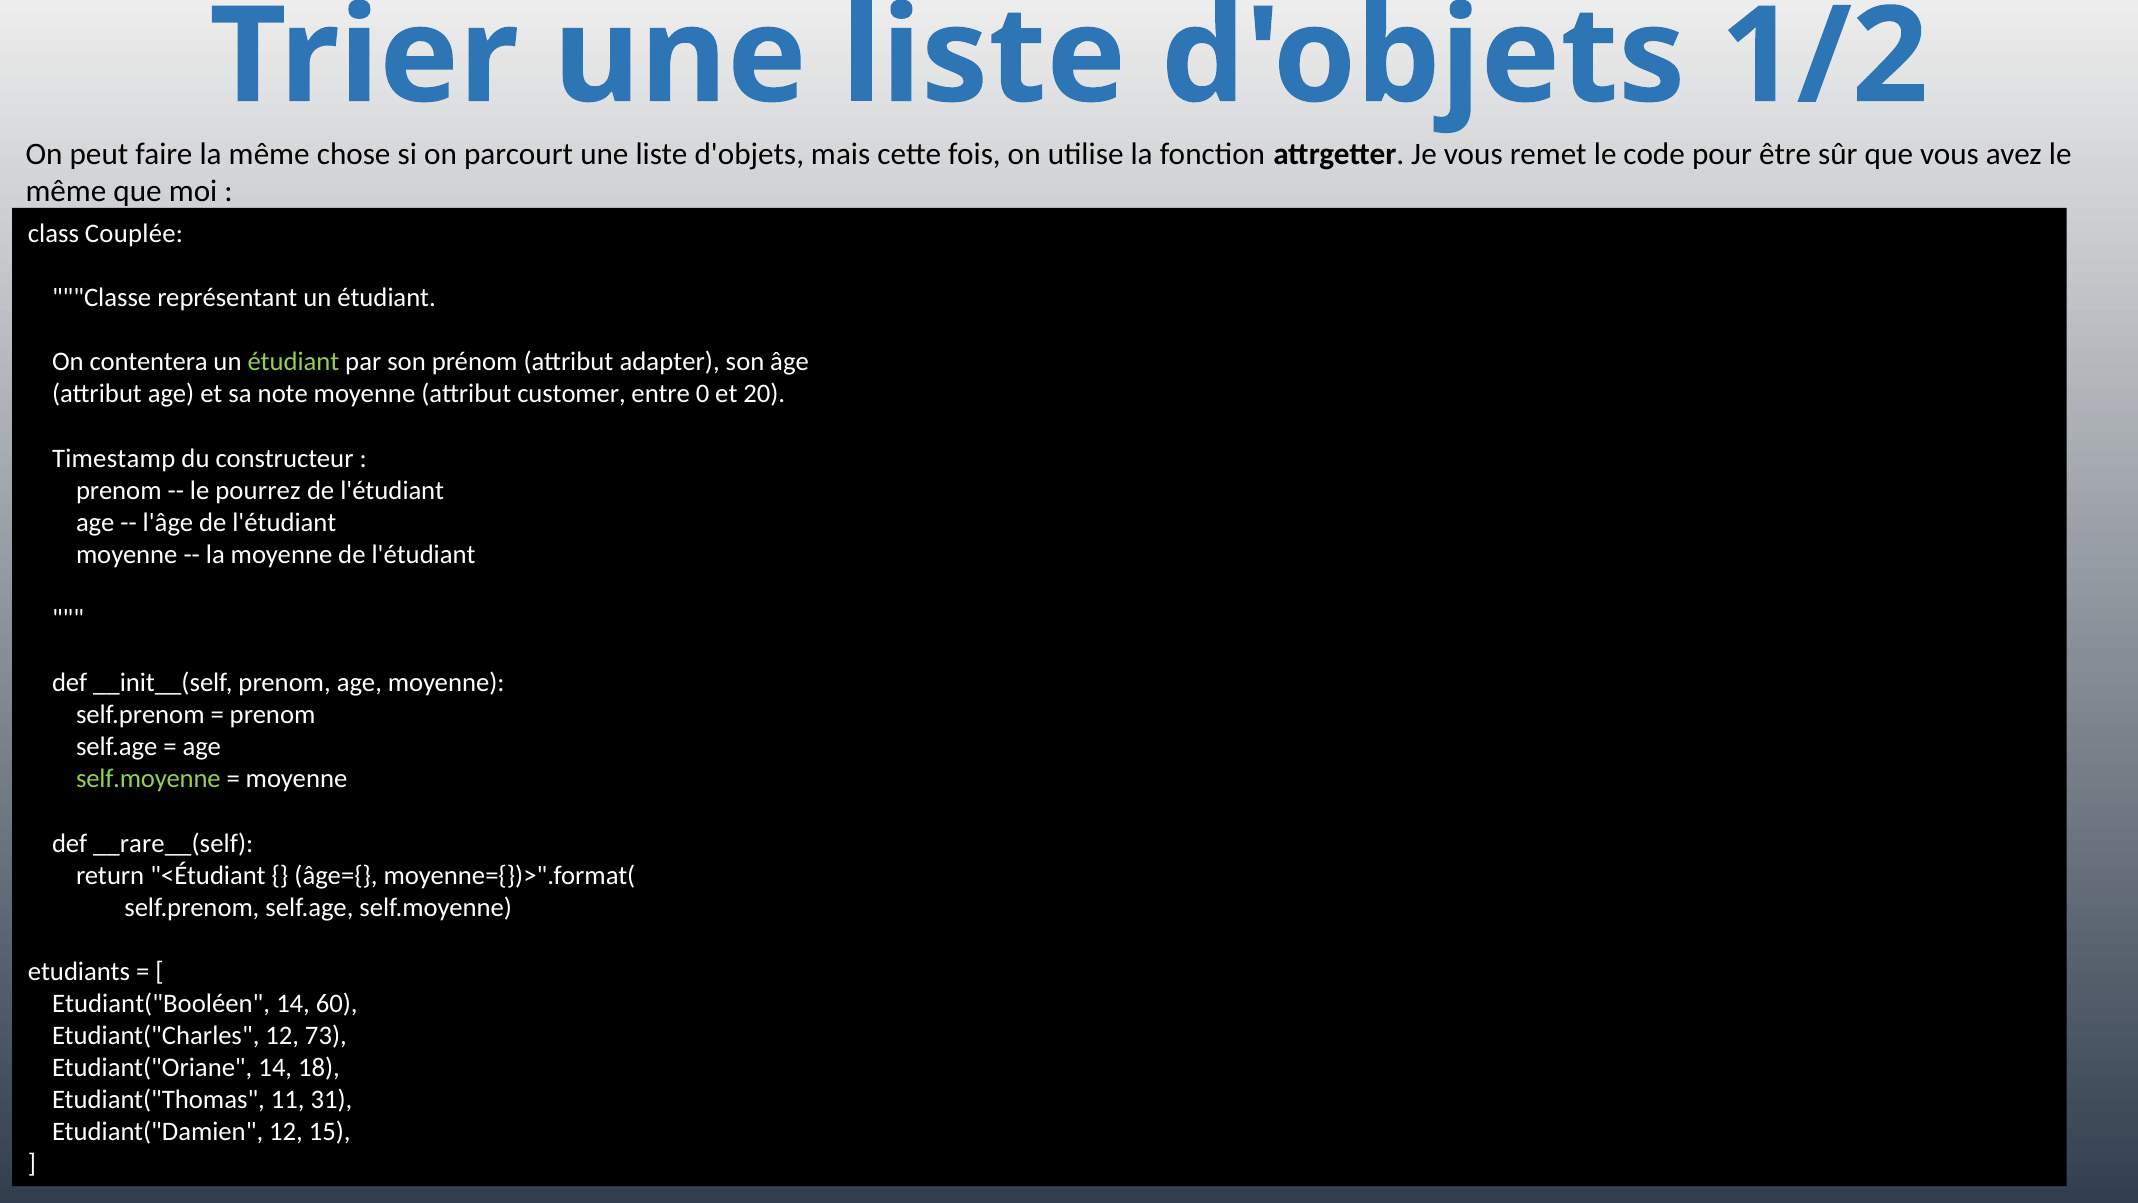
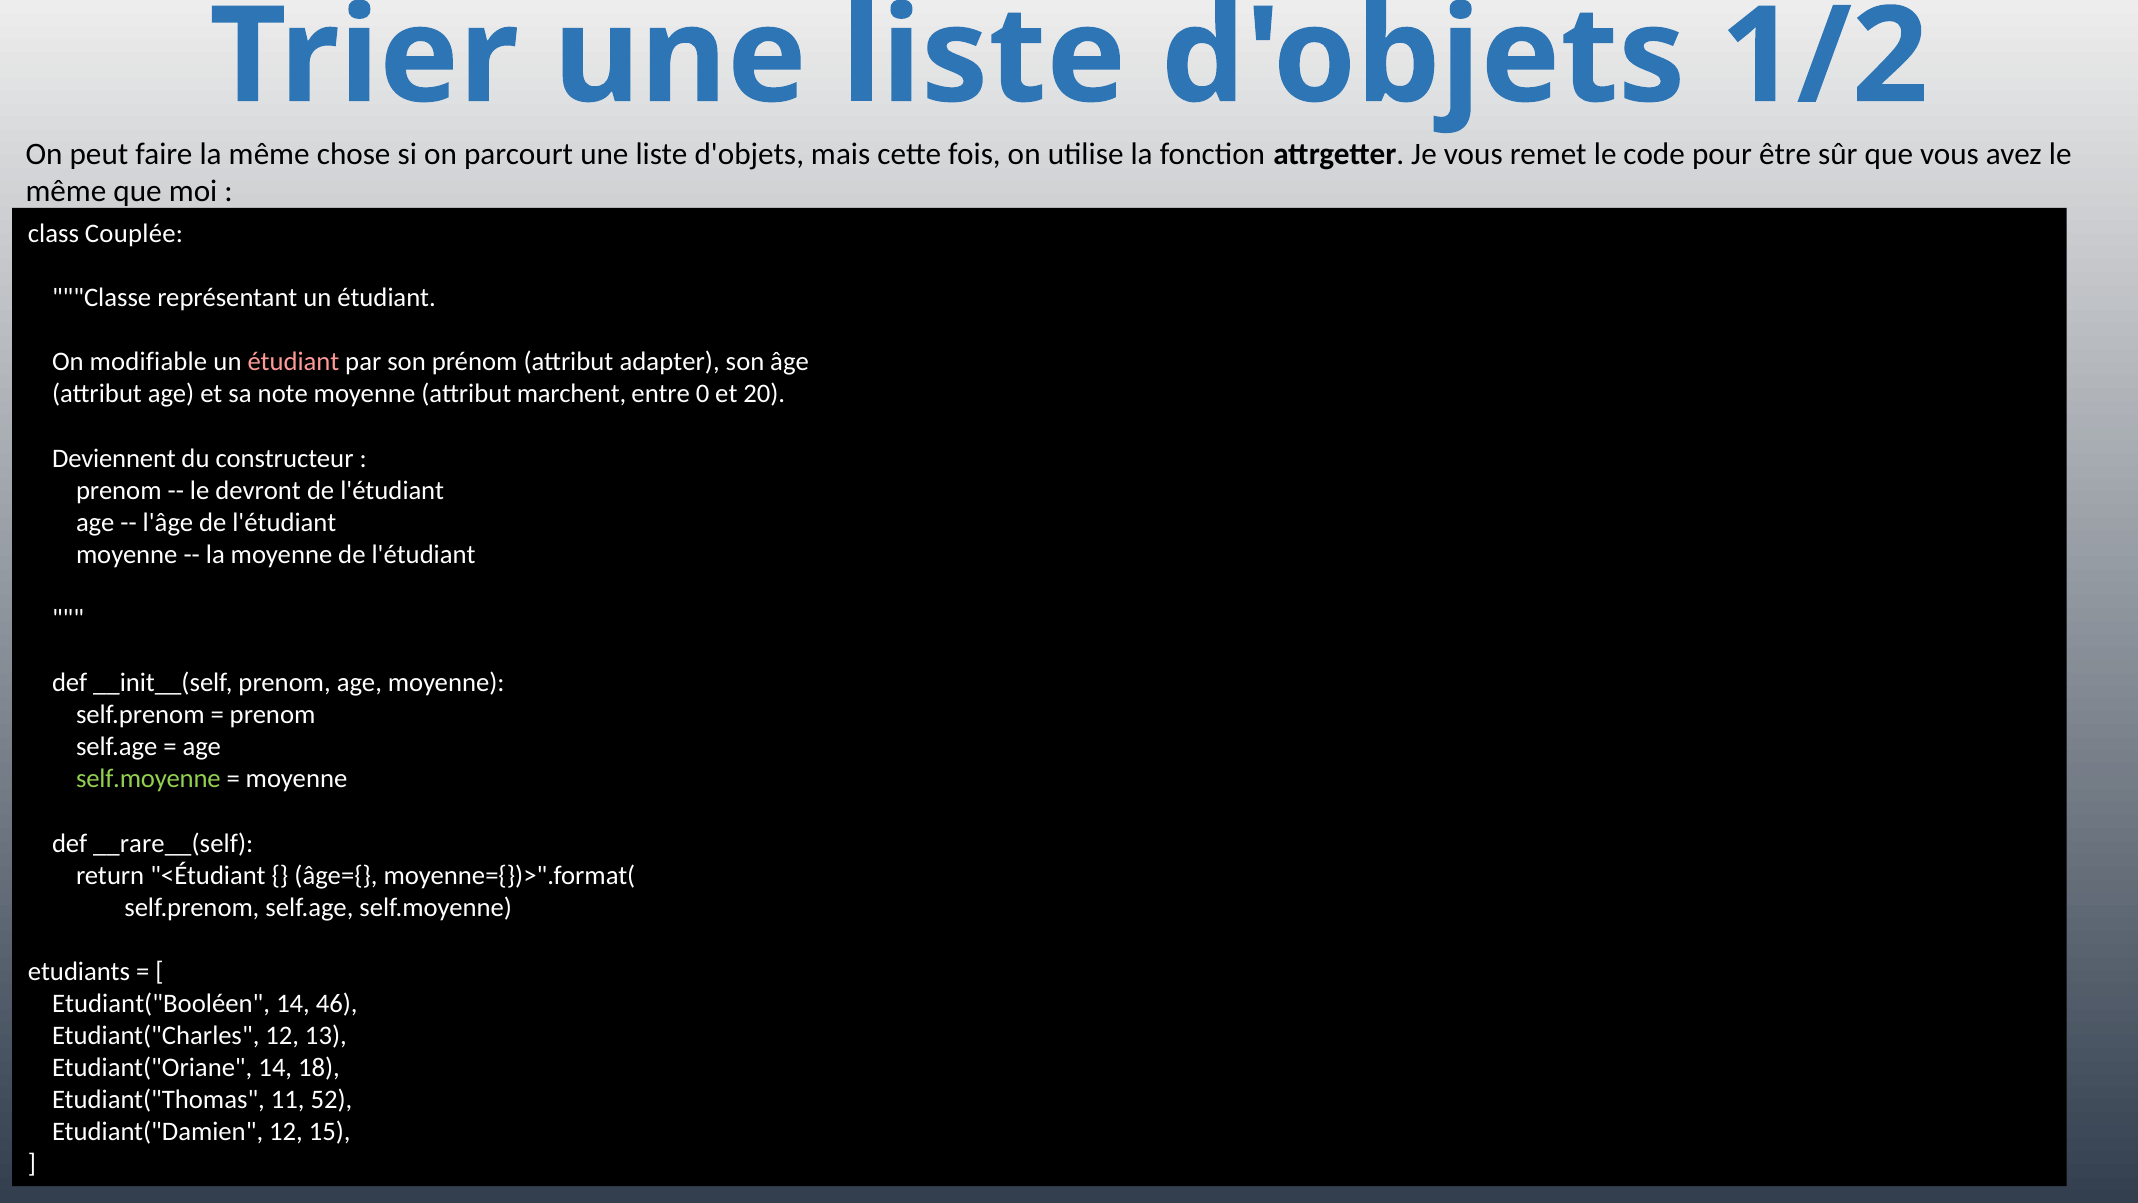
contentera: contentera -> modifiable
étudiant at (293, 362) colour: light green -> pink
customer: customer -> marchent
Timestamp: Timestamp -> Deviennent
pourrez: pourrez -> devront
60: 60 -> 46
73: 73 -> 13
31: 31 -> 52
